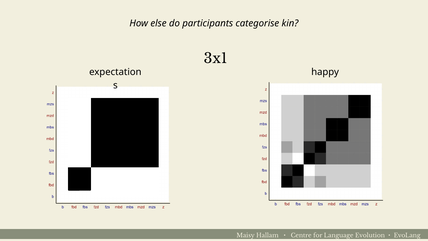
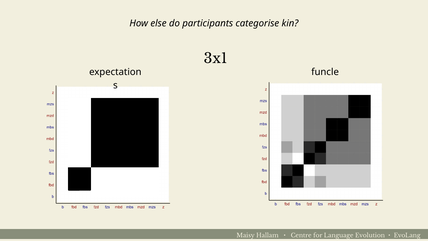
happy: happy -> funcle
